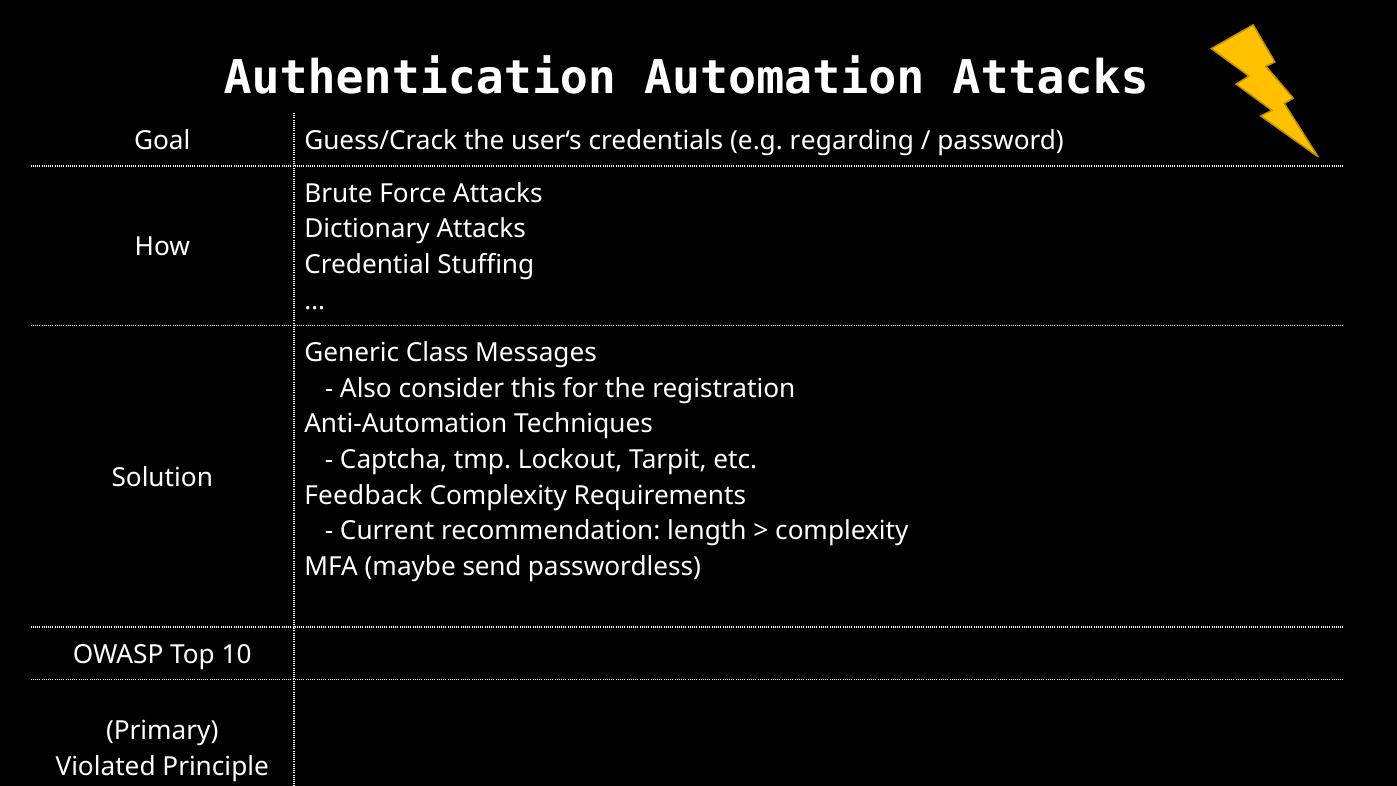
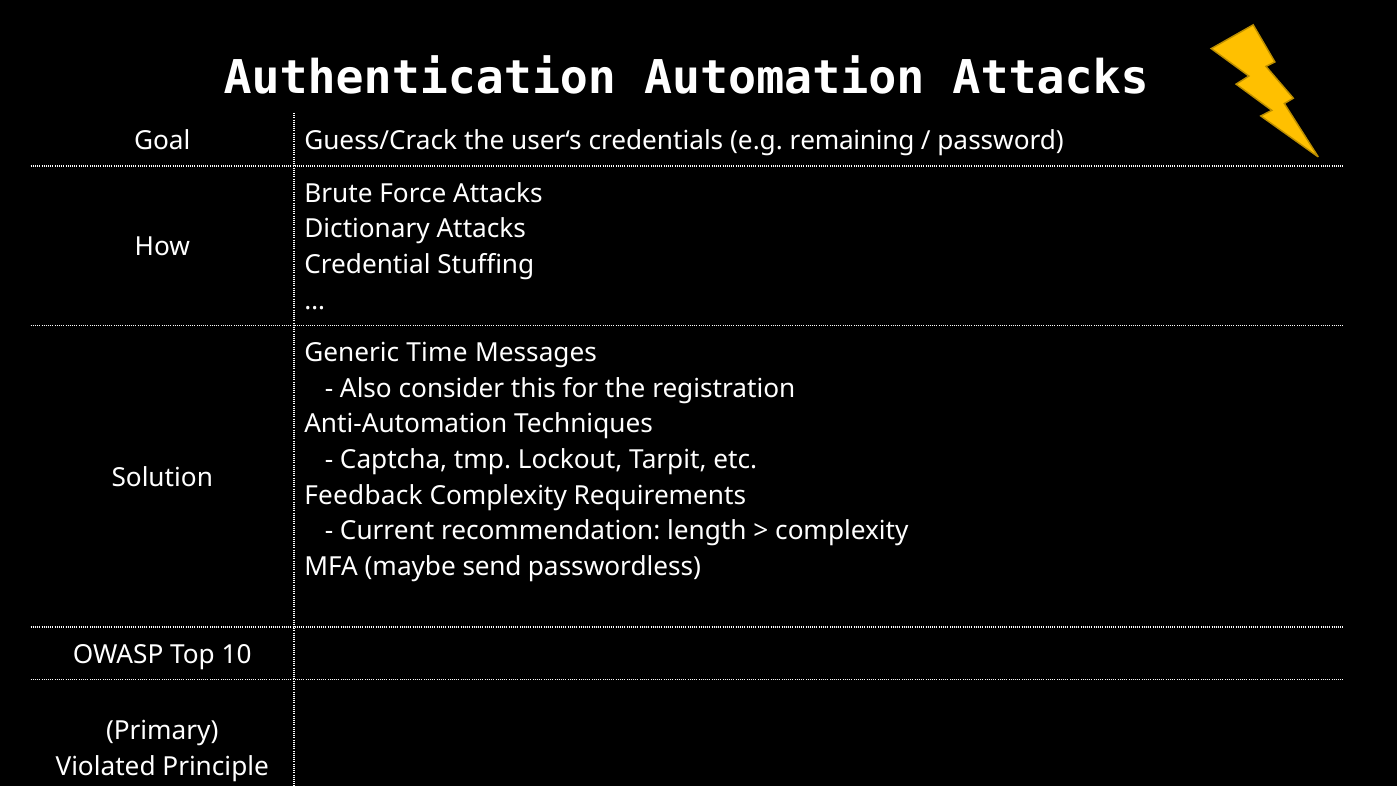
regarding: regarding -> remaining
Class: Class -> Time
